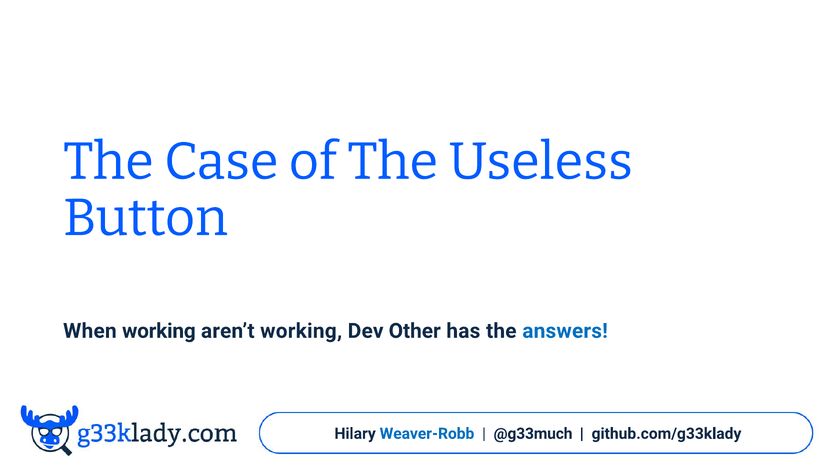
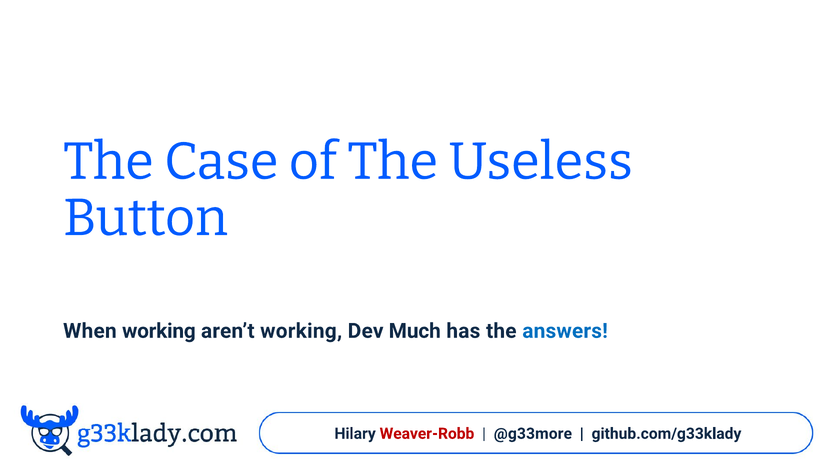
Other: Other -> Much
Weaver-Robb colour: blue -> red
@g33much: @g33much -> @g33more
